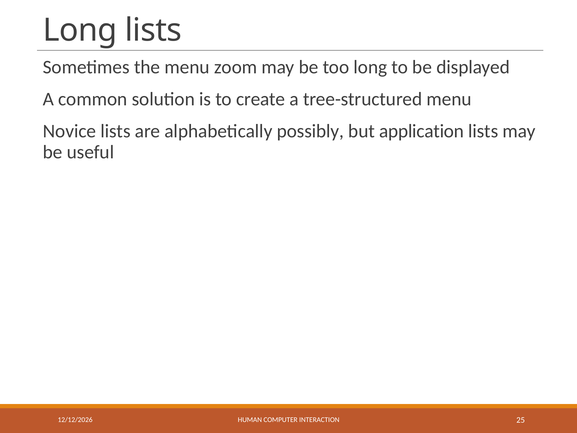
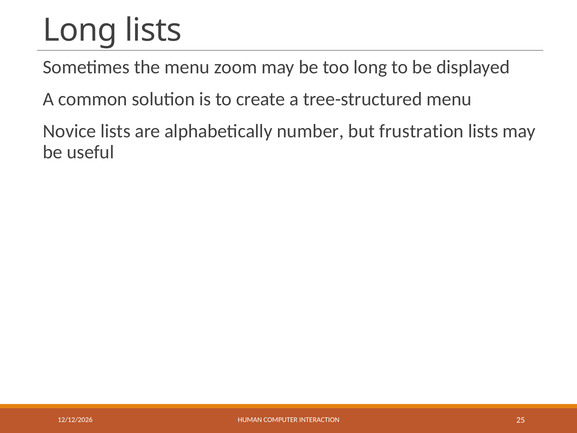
possibly: possibly -> number
application: application -> frustration
